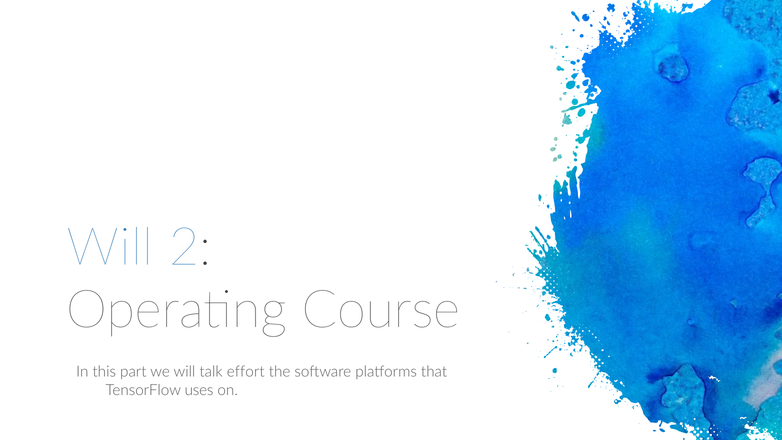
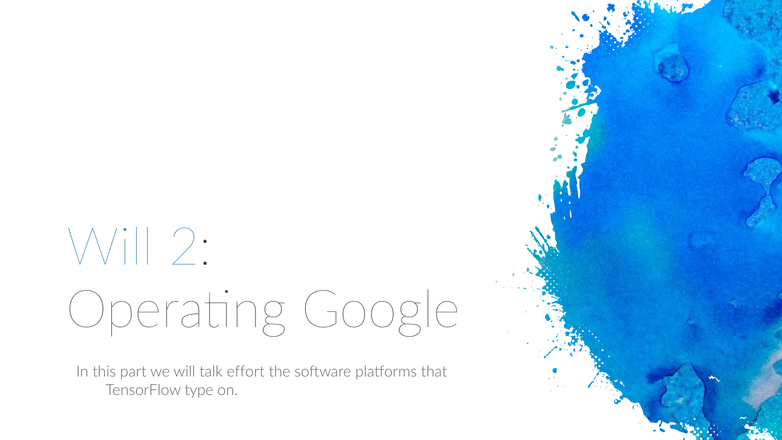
Course: Course -> Google
uses: uses -> type
